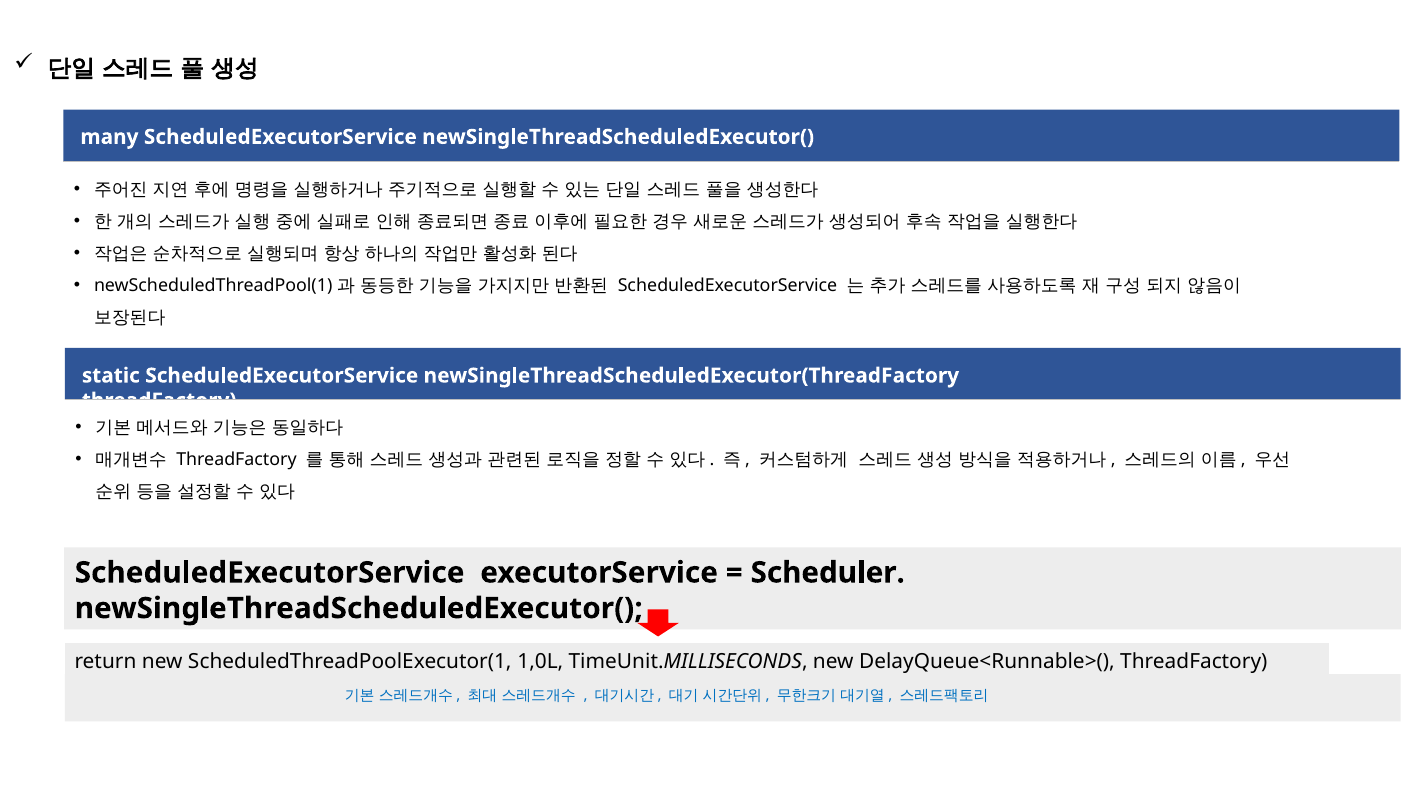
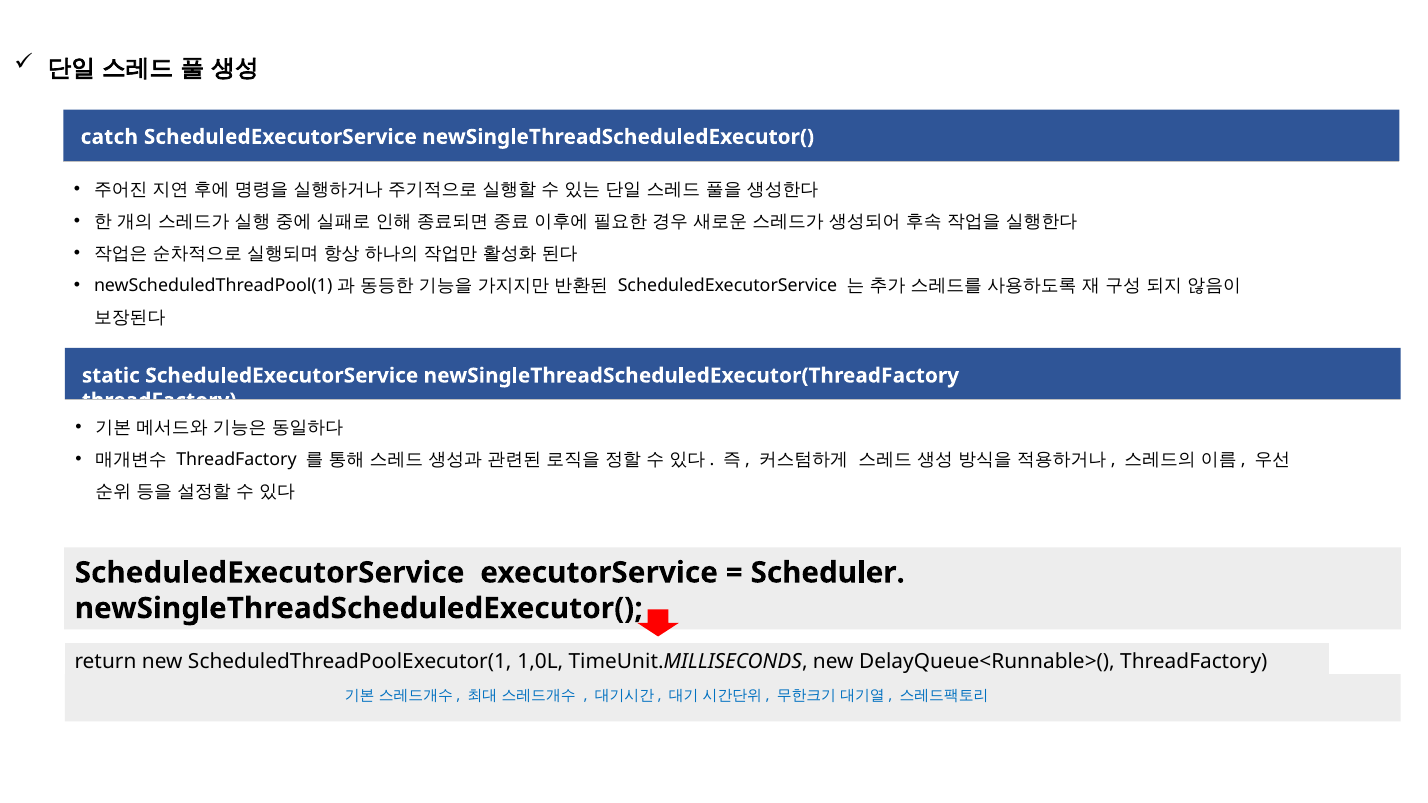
many: many -> catch
